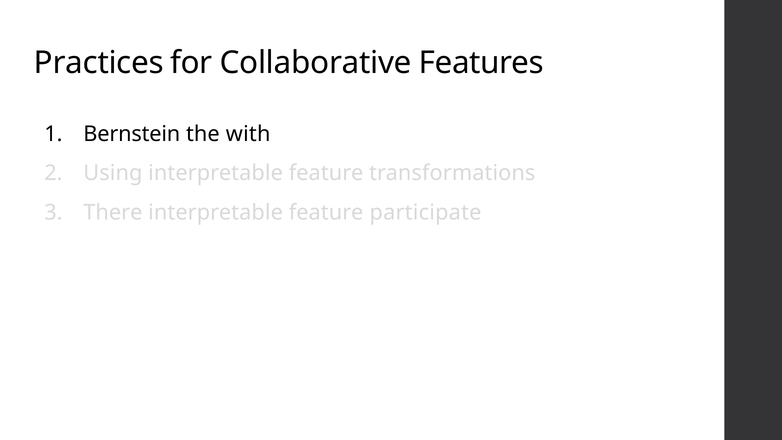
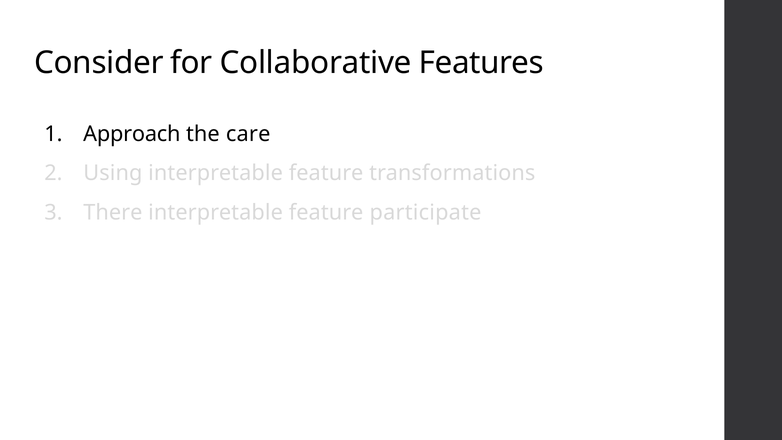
Practices: Practices -> Consider
Bernstein: Bernstein -> Approach
with: with -> care
